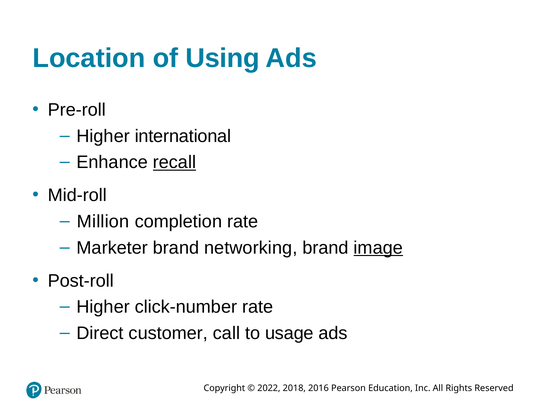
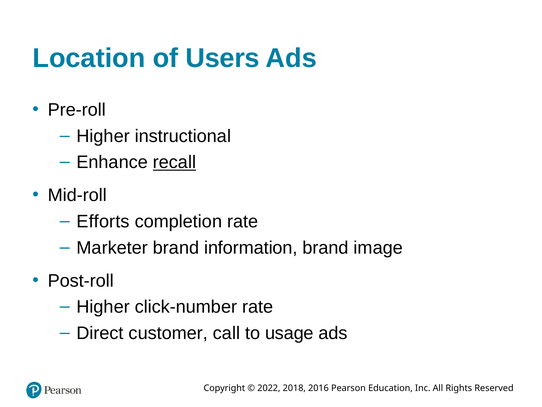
Using: Using -> Users
international: international -> instructional
Million: Million -> Efforts
networking: networking -> information
image underline: present -> none
